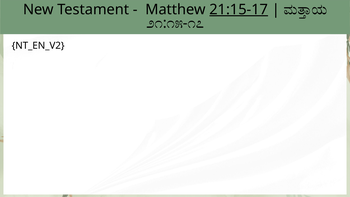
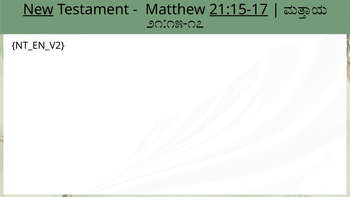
New underline: none -> present
